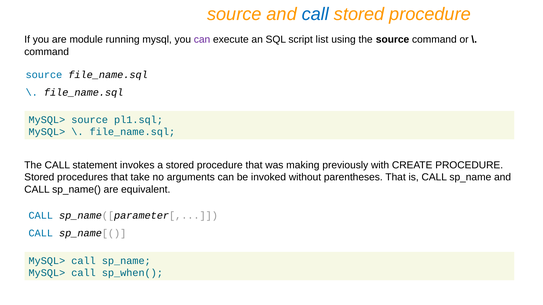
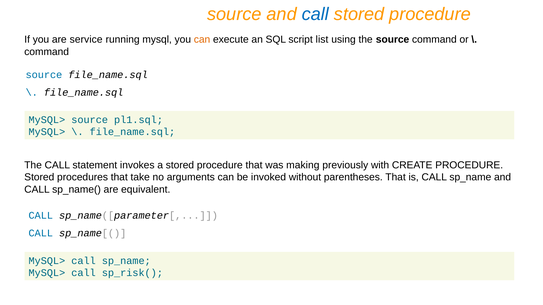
module: module -> service
can at (202, 40) colour: purple -> orange
sp_when(: sp_when( -> sp_risk(
